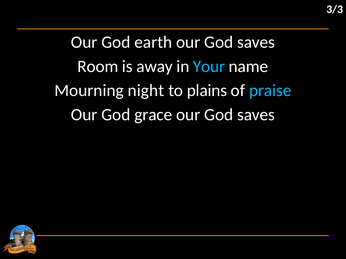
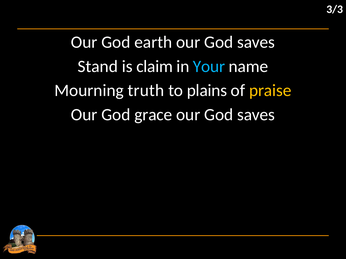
Room: Room -> Stand
away: away -> claim
night: night -> truth
praise colour: light blue -> yellow
